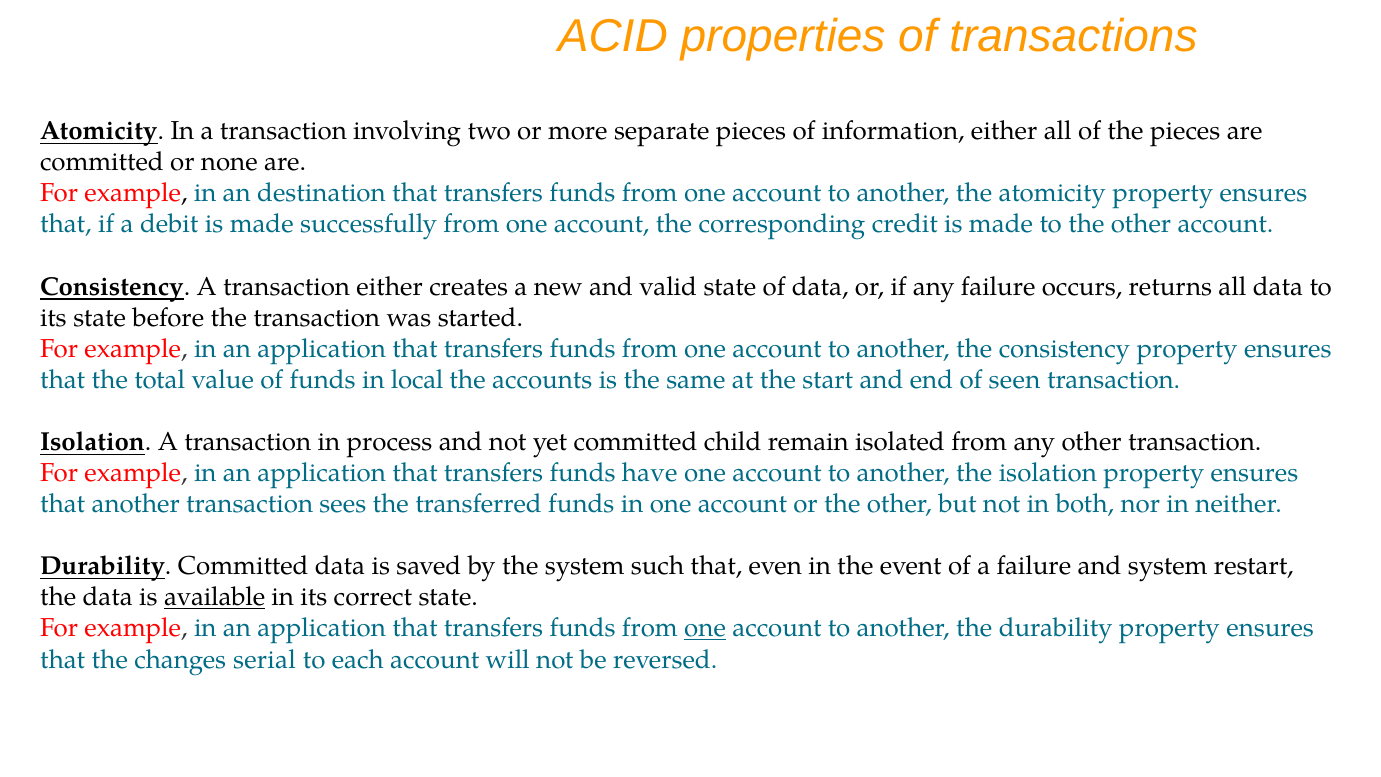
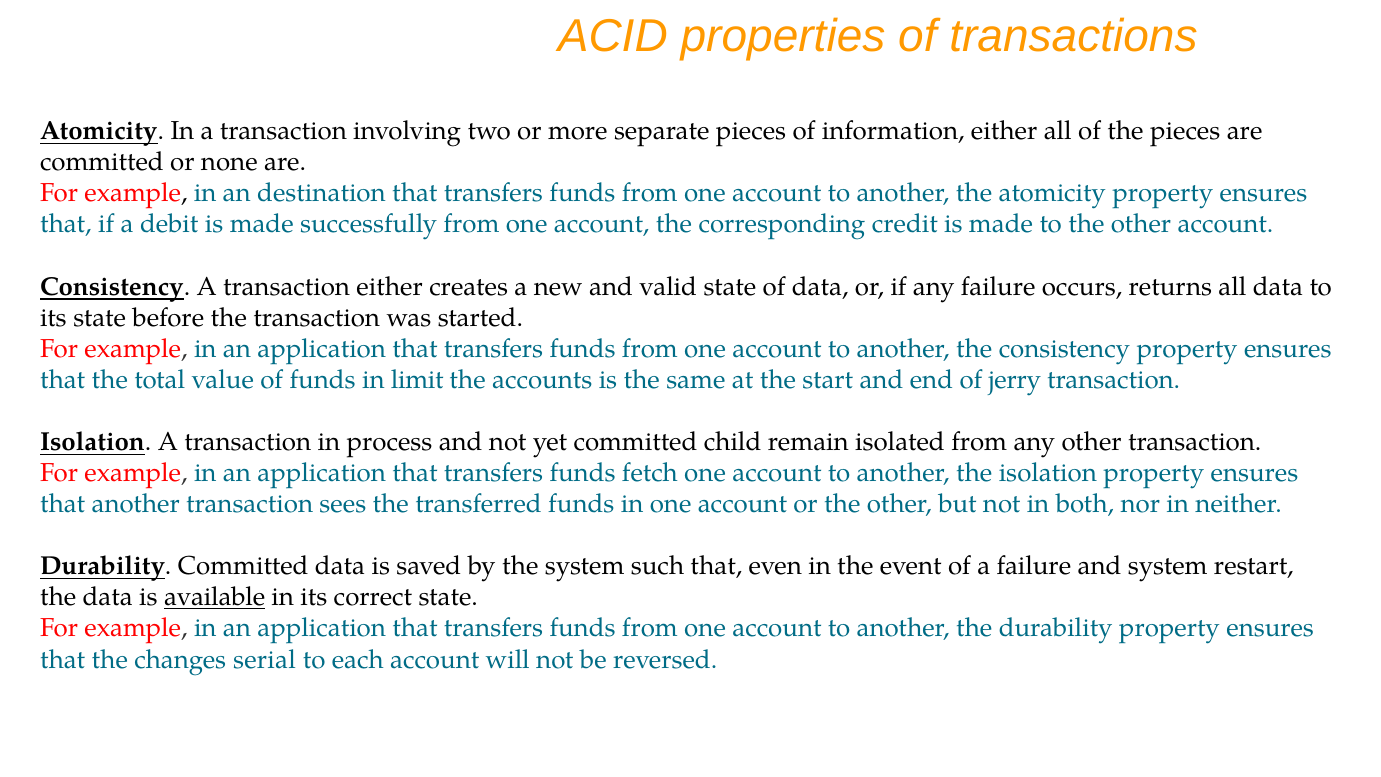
local: local -> limit
seen: seen -> jerry
have: have -> fetch
one at (705, 628) underline: present -> none
